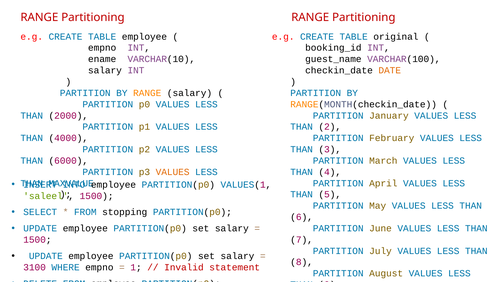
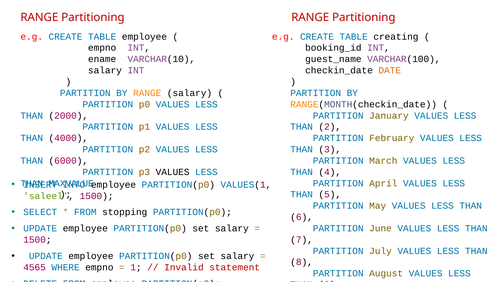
original: original -> creating
VALUES at (173, 172) colour: orange -> black
3100: 3100 -> 4565
